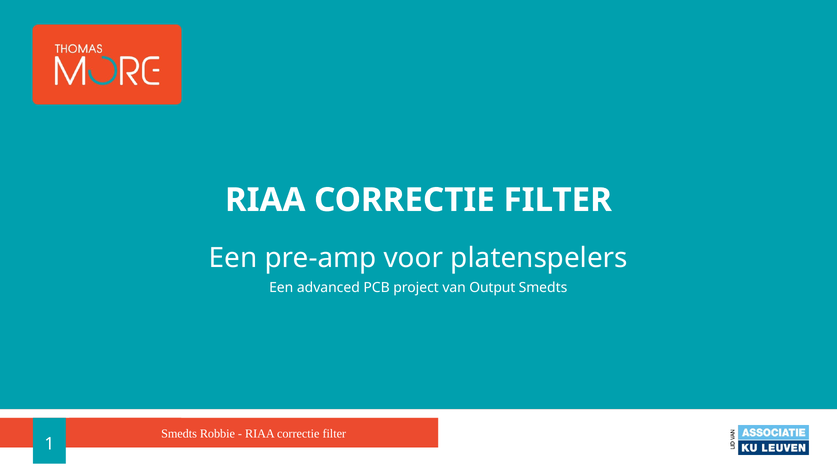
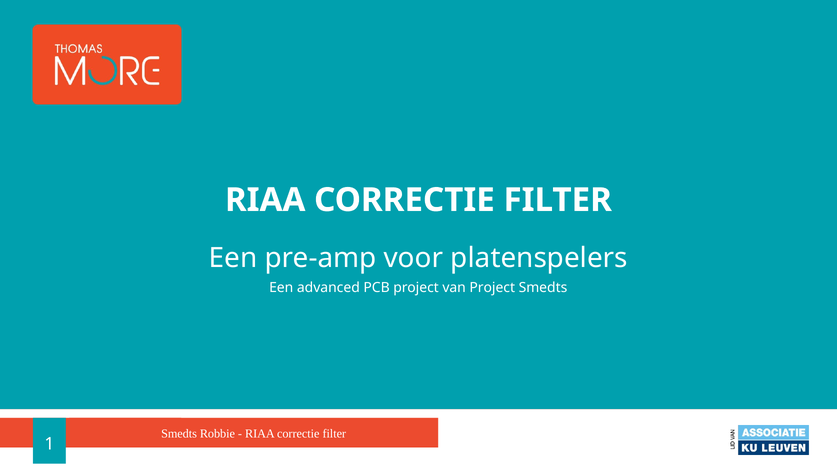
van Output: Output -> Project
